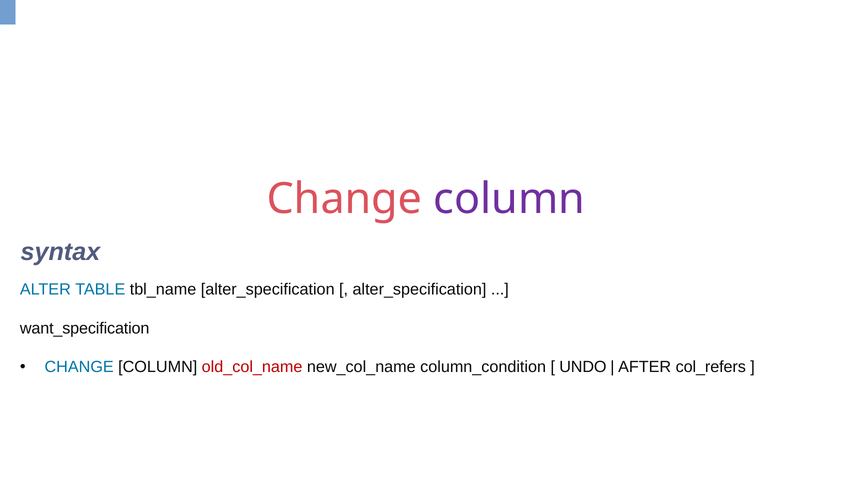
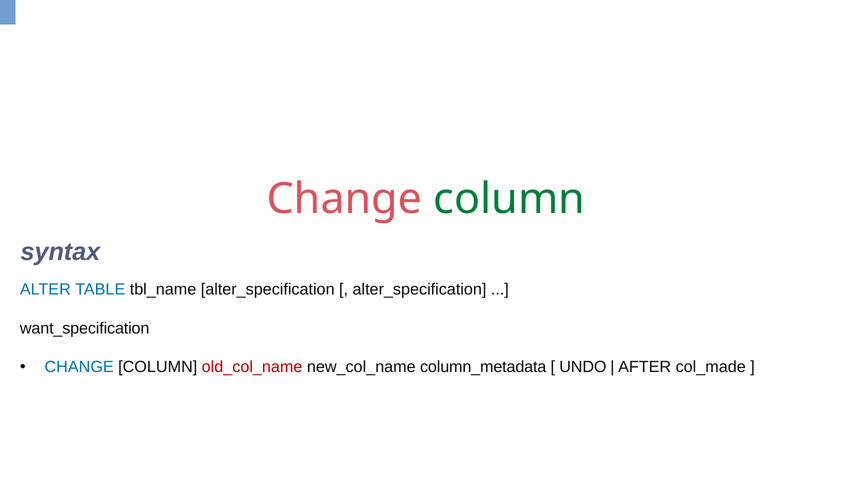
column at (509, 199) colour: purple -> green
column_condition: column_condition -> column_metadata
col_refers: col_refers -> col_made
